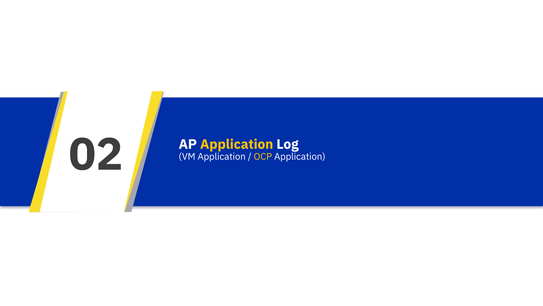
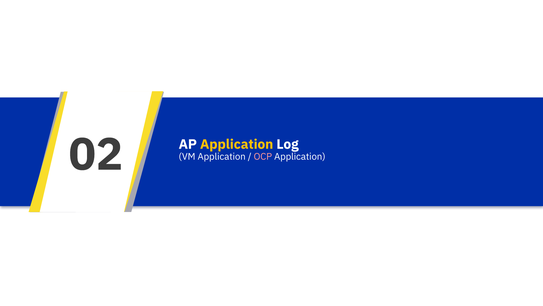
OCP colour: yellow -> pink
